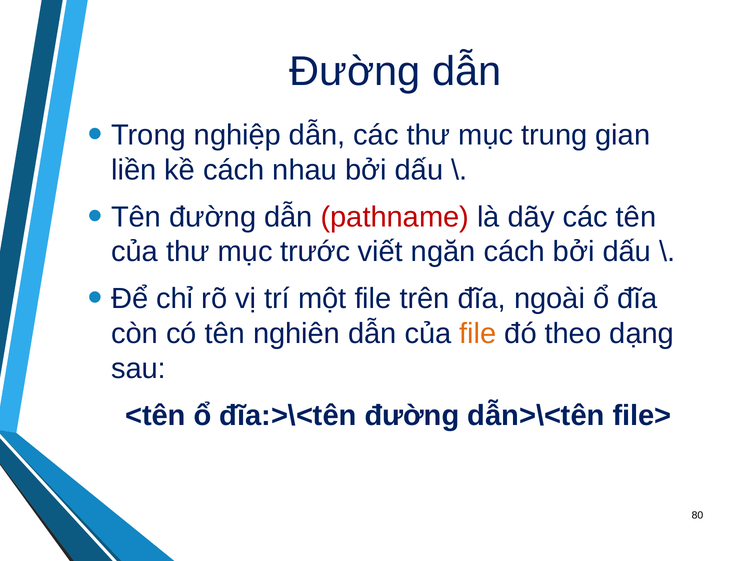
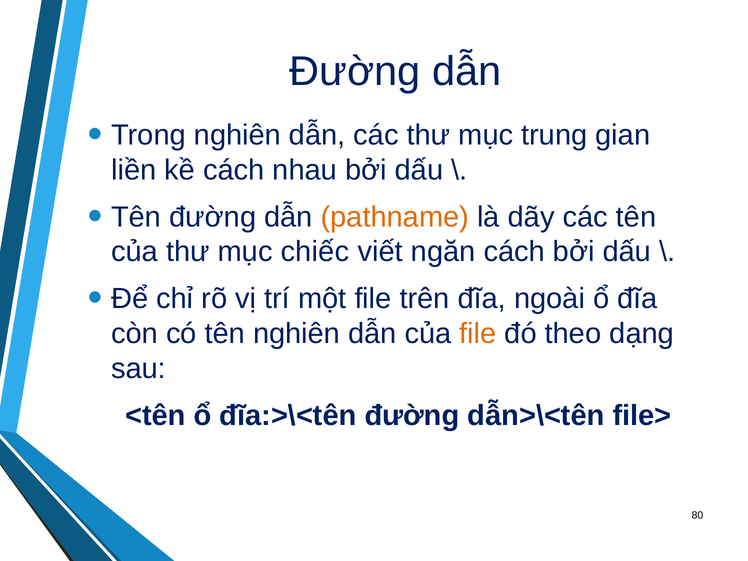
Trong nghiệp: nghiệp -> nghiên
pathname colour: red -> orange
trước: trước -> chiếc
